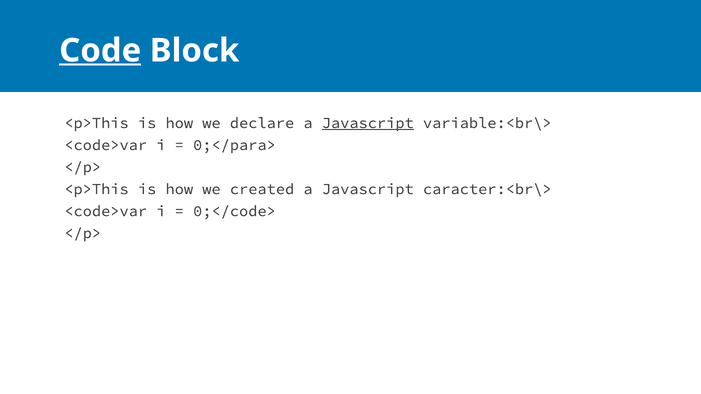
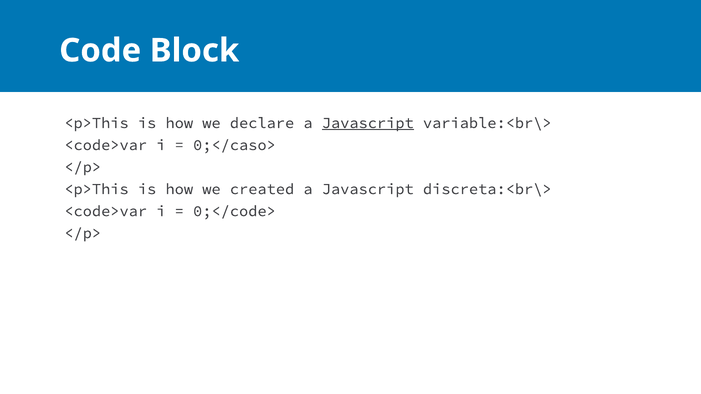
Code underline: present -> none
0;</para>: 0;</para> -> 0;</caso>
caracter:<br\>: caracter:<br\> -> discreta:<br\>
